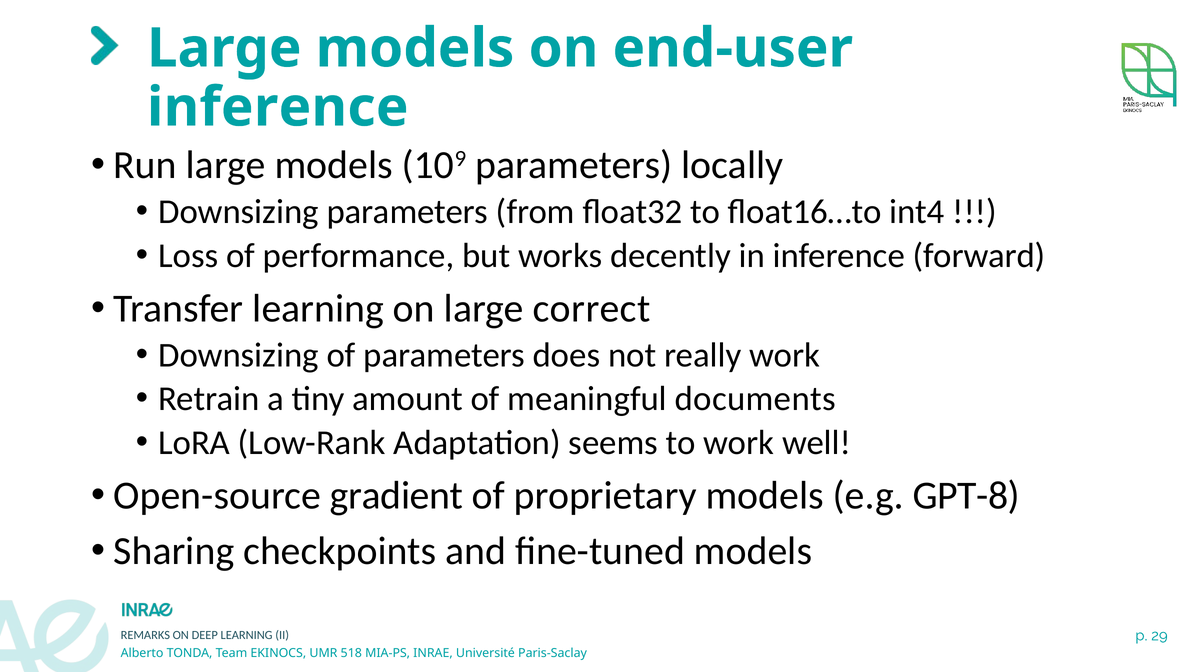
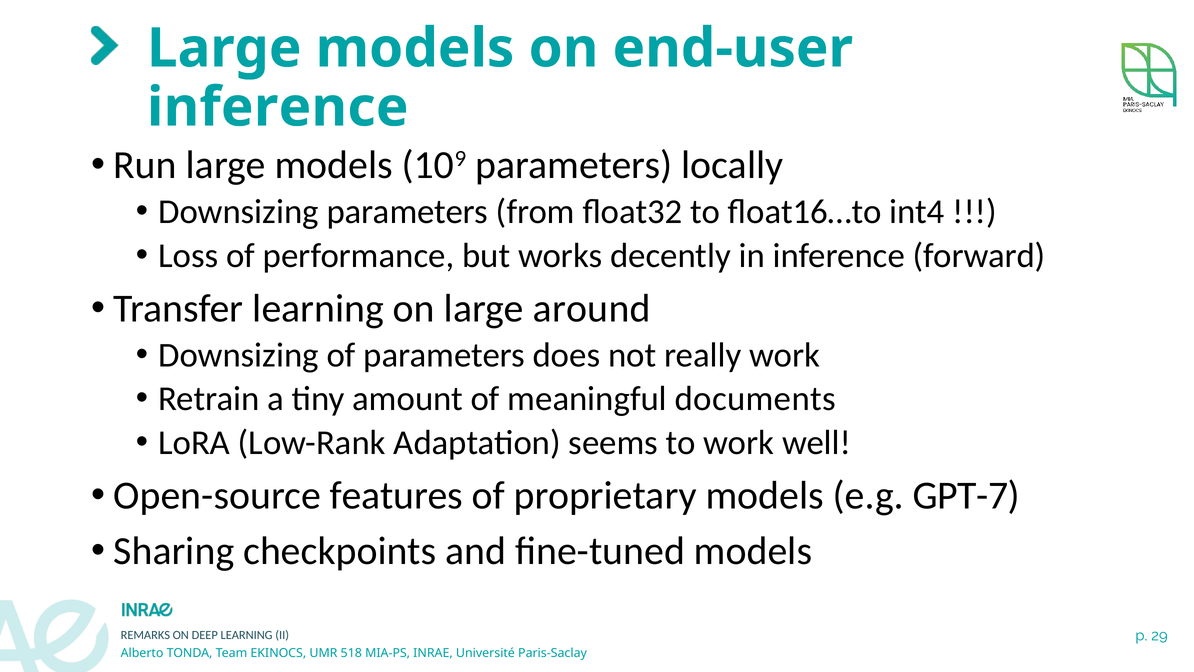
correct: correct -> around
gradient: gradient -> features
GPT-8: GPT-8 -> GPT-7
